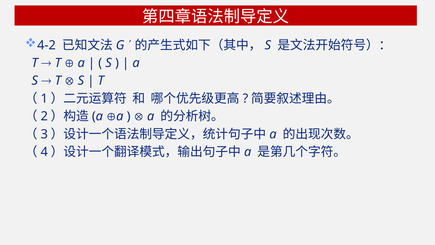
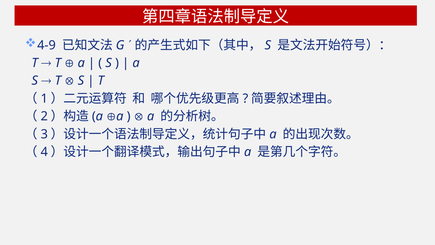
4-2: 4-2 -> 4-9
